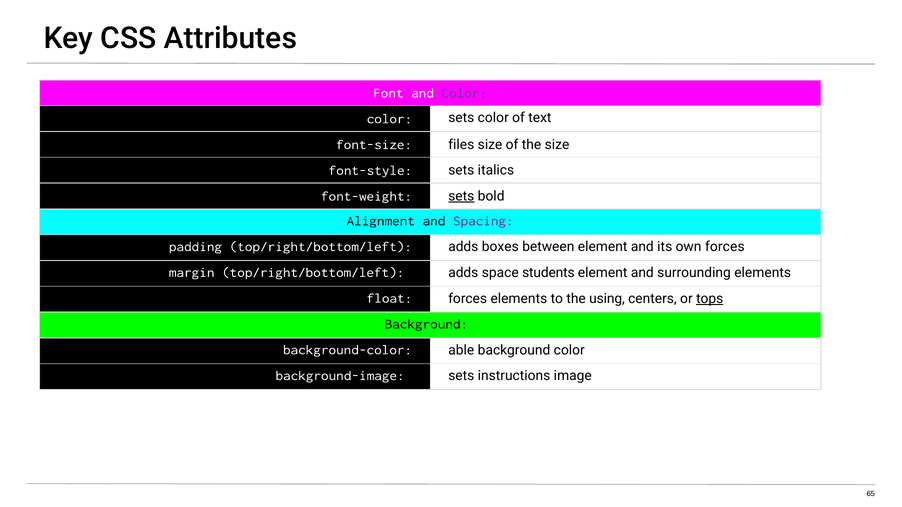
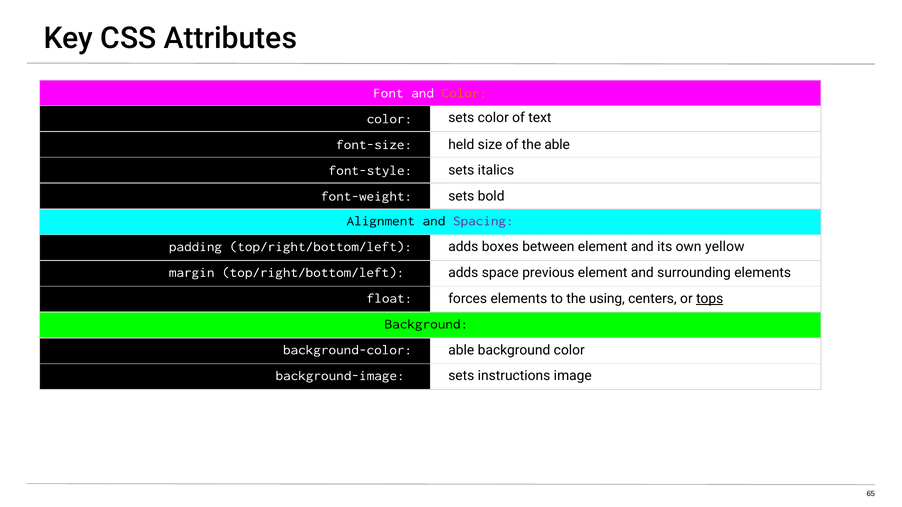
Color at (464, 93) colour: purple -> orange
files: files -> held
the size: size -> able
sets at (461, 196) underline: present -> none
own forces: forces -> yellow
students: students -> previous
